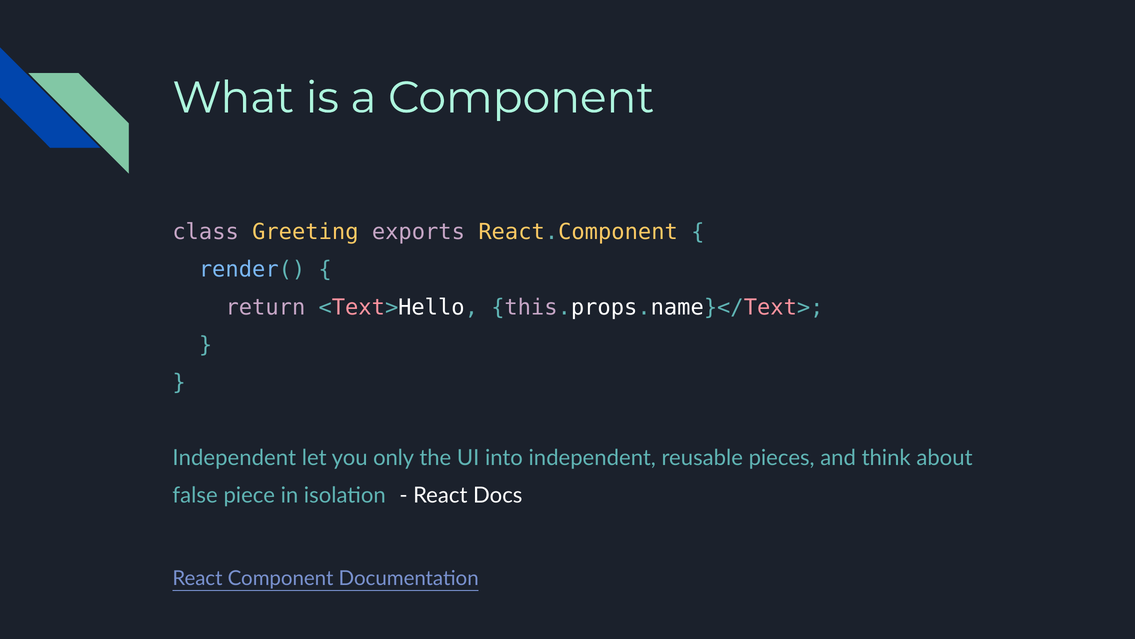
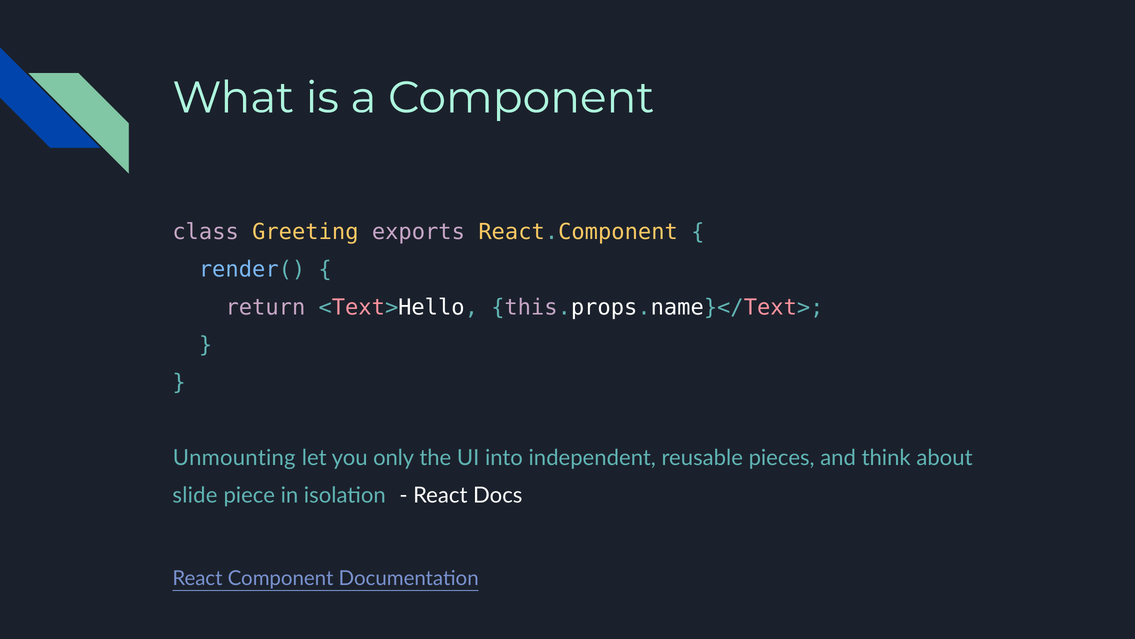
Independent at (234, 458): Independent -> Unmounting
false: false -> slide
